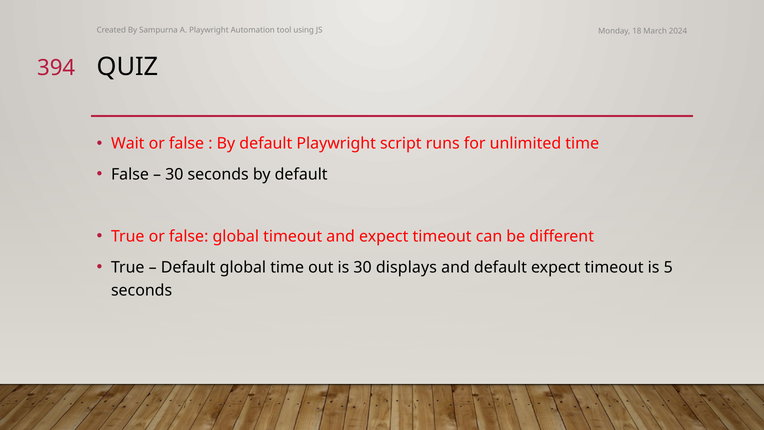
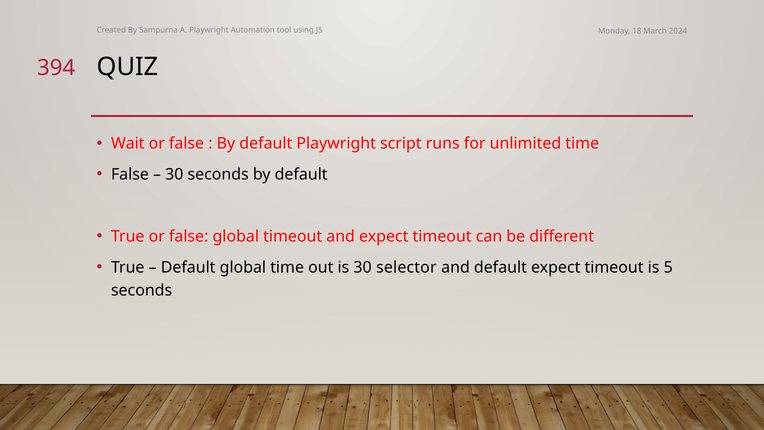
displays: displays -> selector
